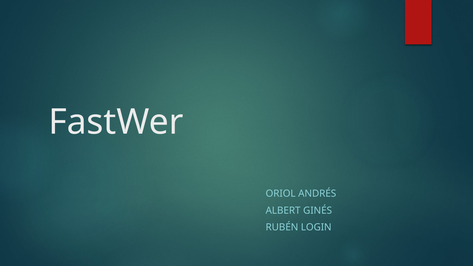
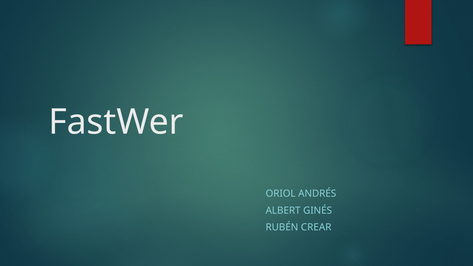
LOGIN: LOGIN -> CREAR
